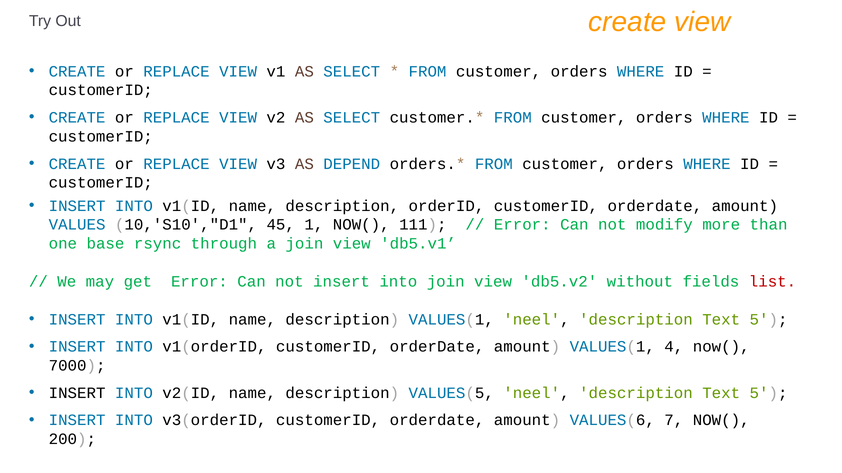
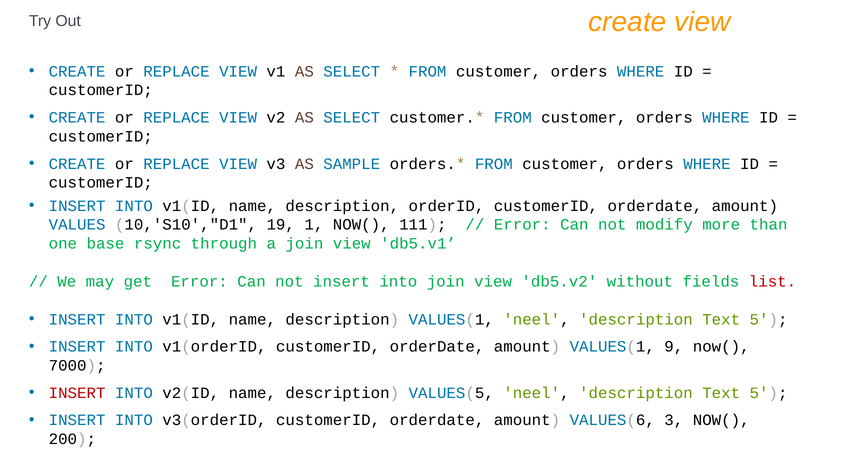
DEPEND: DEPEND -> SAMPLE
45: 45 -> 19
4: 4 -> 9
INSERT at (77, 393) colour: black -> red
7: 7 -> 3
